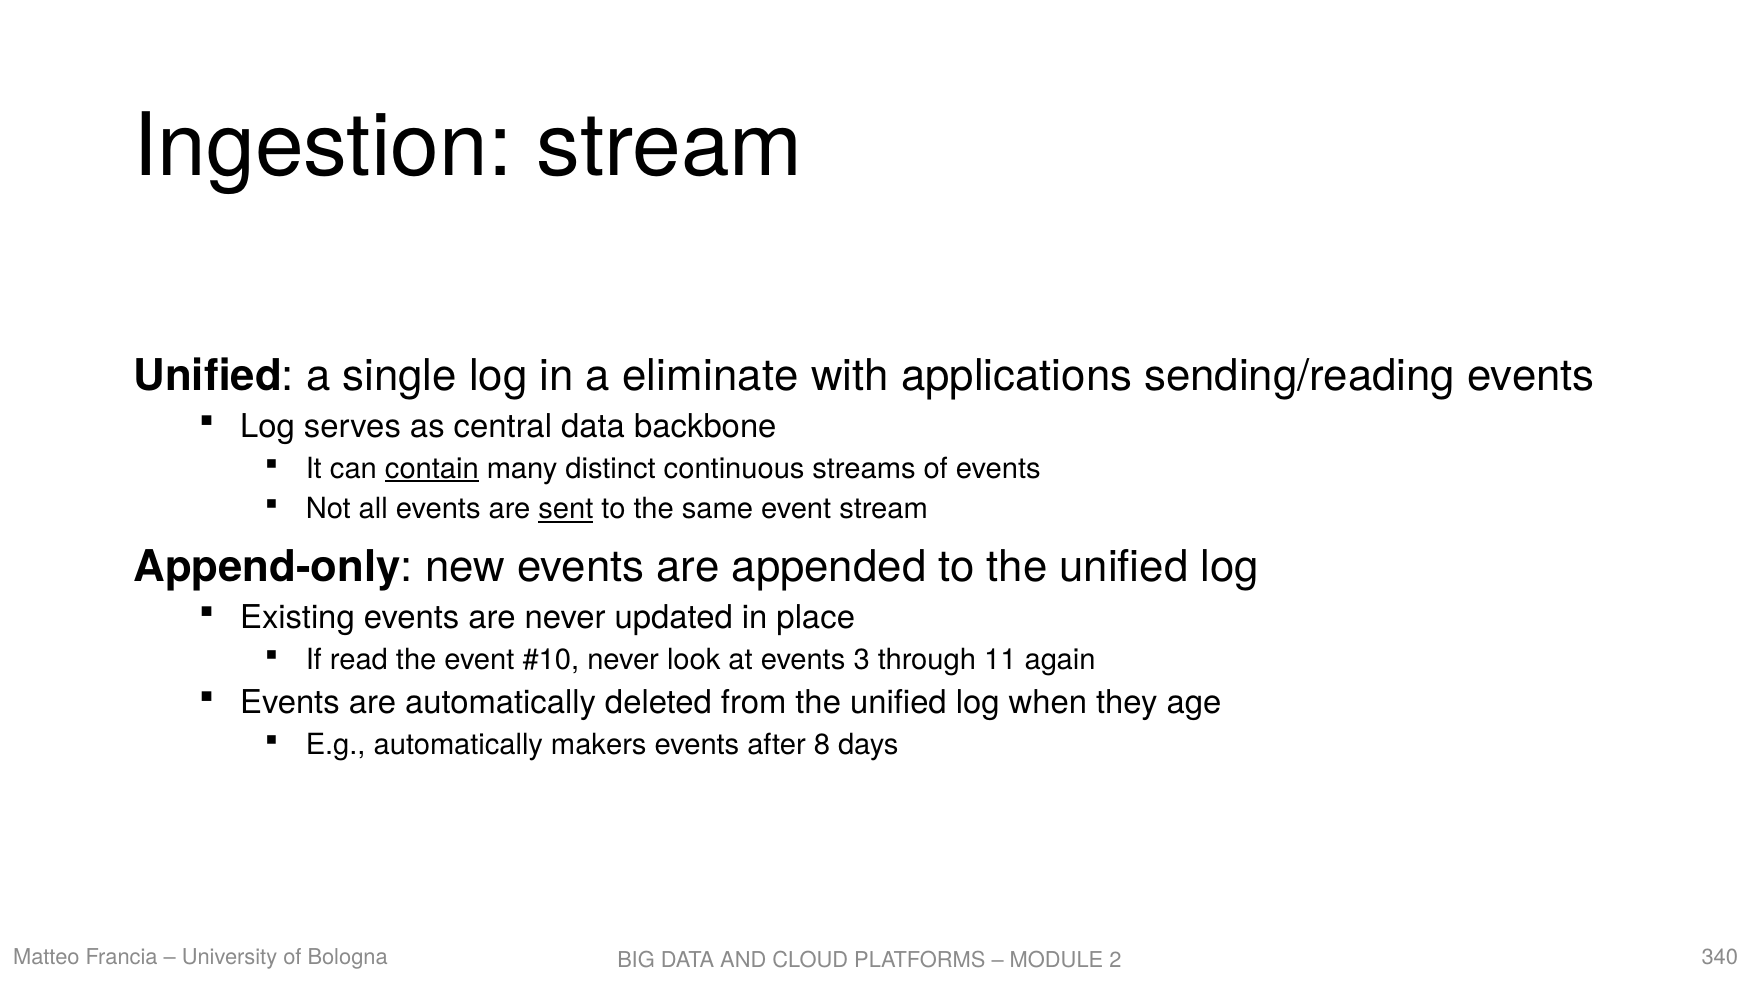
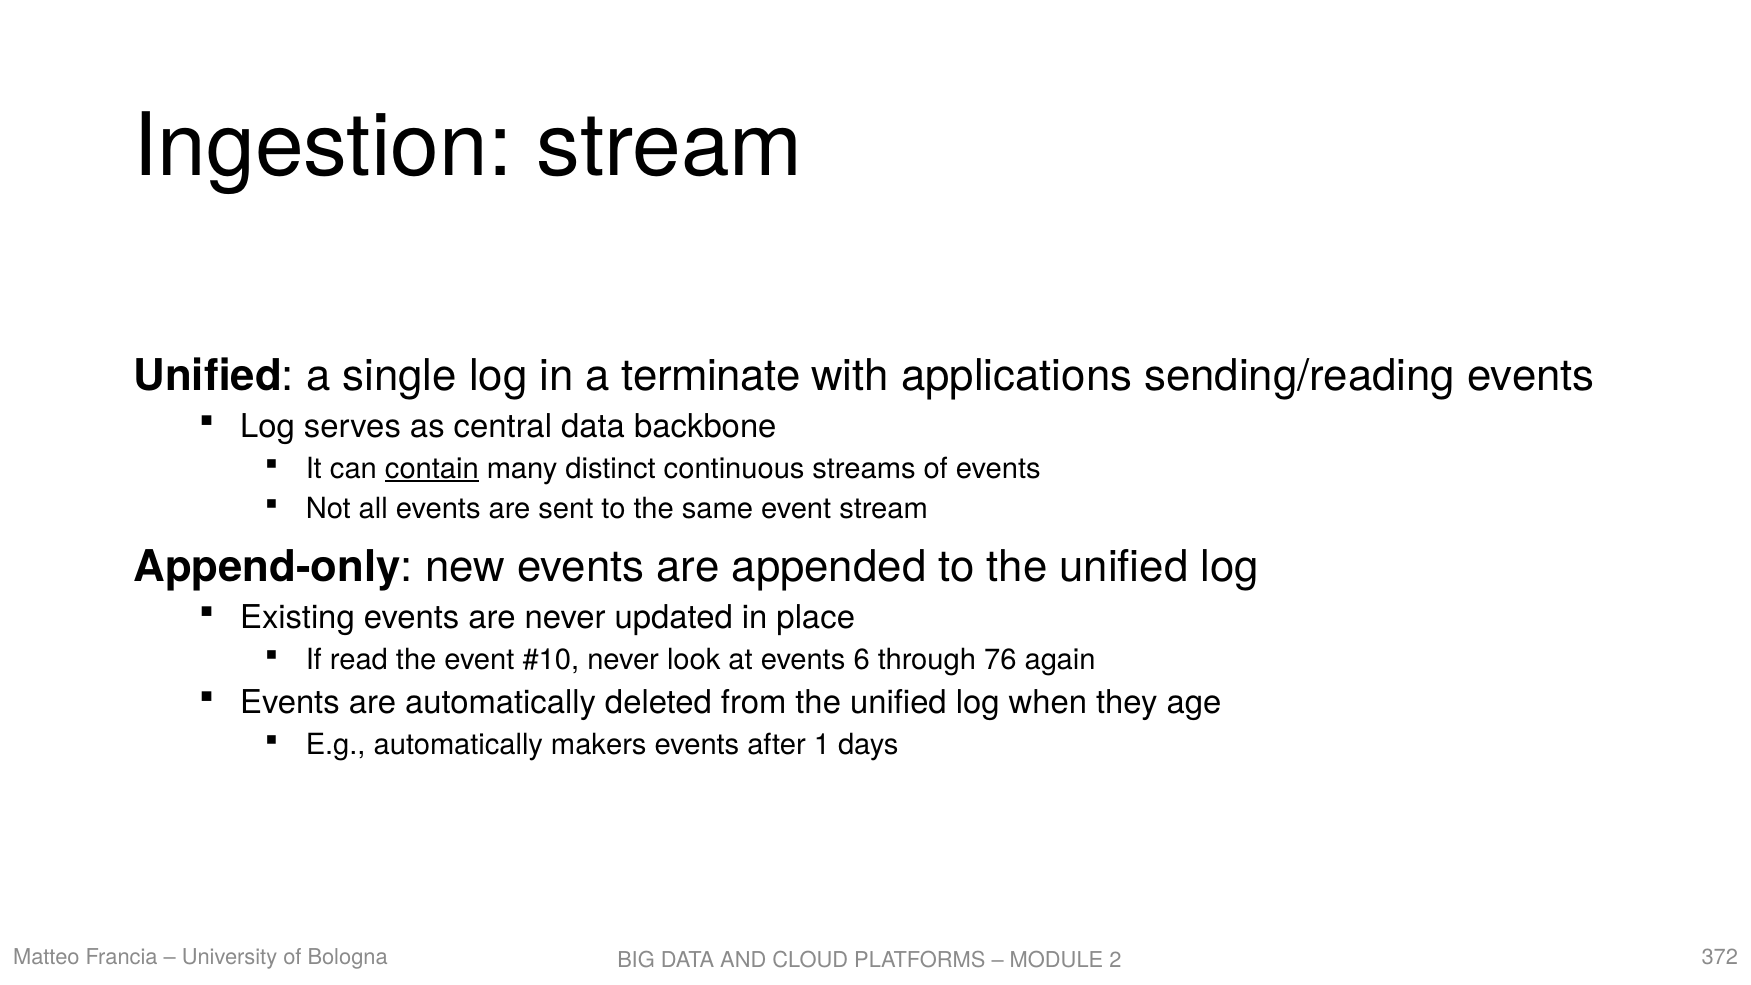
eliminate: eliminate -> terminate
sent underline: present -> none
3: 3 -> 6
11: 11 -> 76
8: 8 -> 1
340: 340 -> 372
